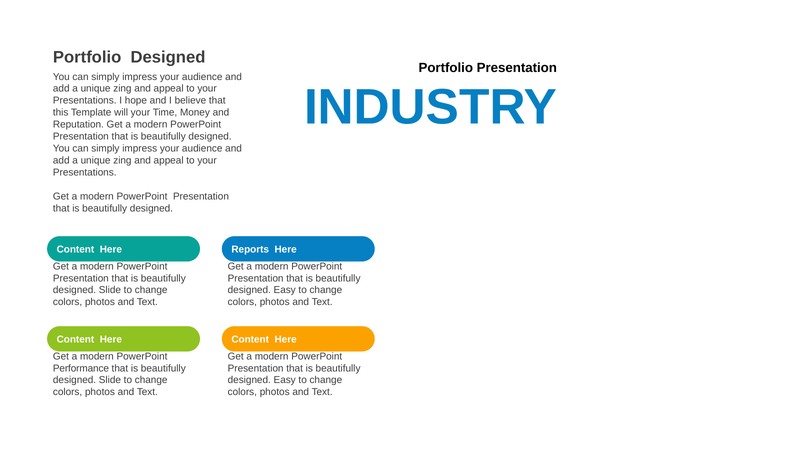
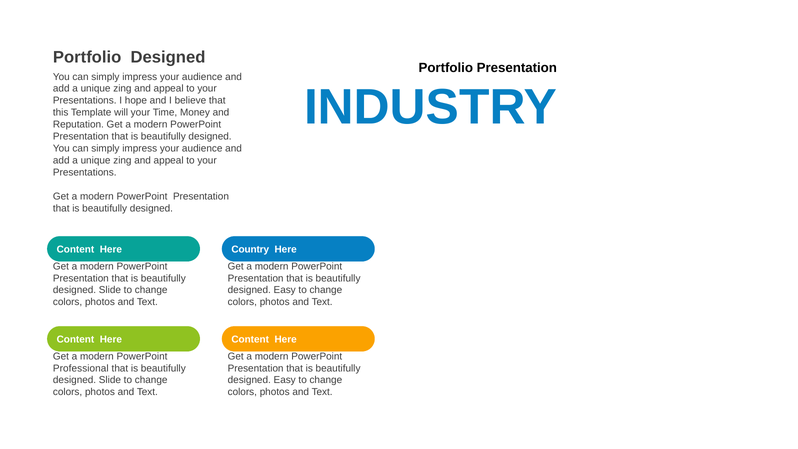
Reports: Reports -> Country
Performance: Performance -> Professional
